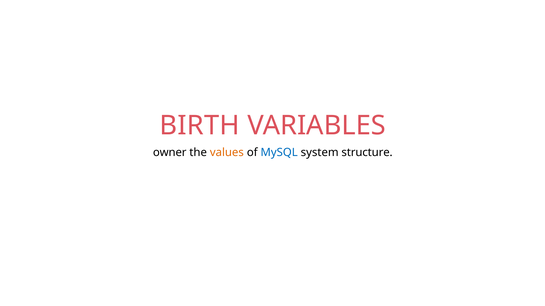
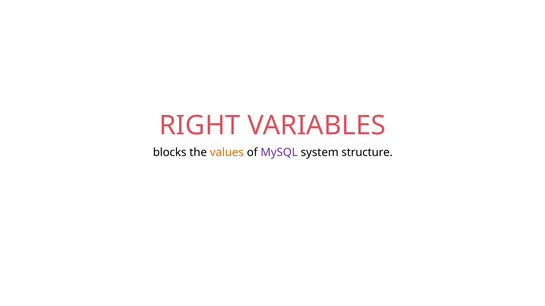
BIRTH: BIRTH -> RIGHT
owner: owner -> blocks
MySQL colour: blue -> purple
